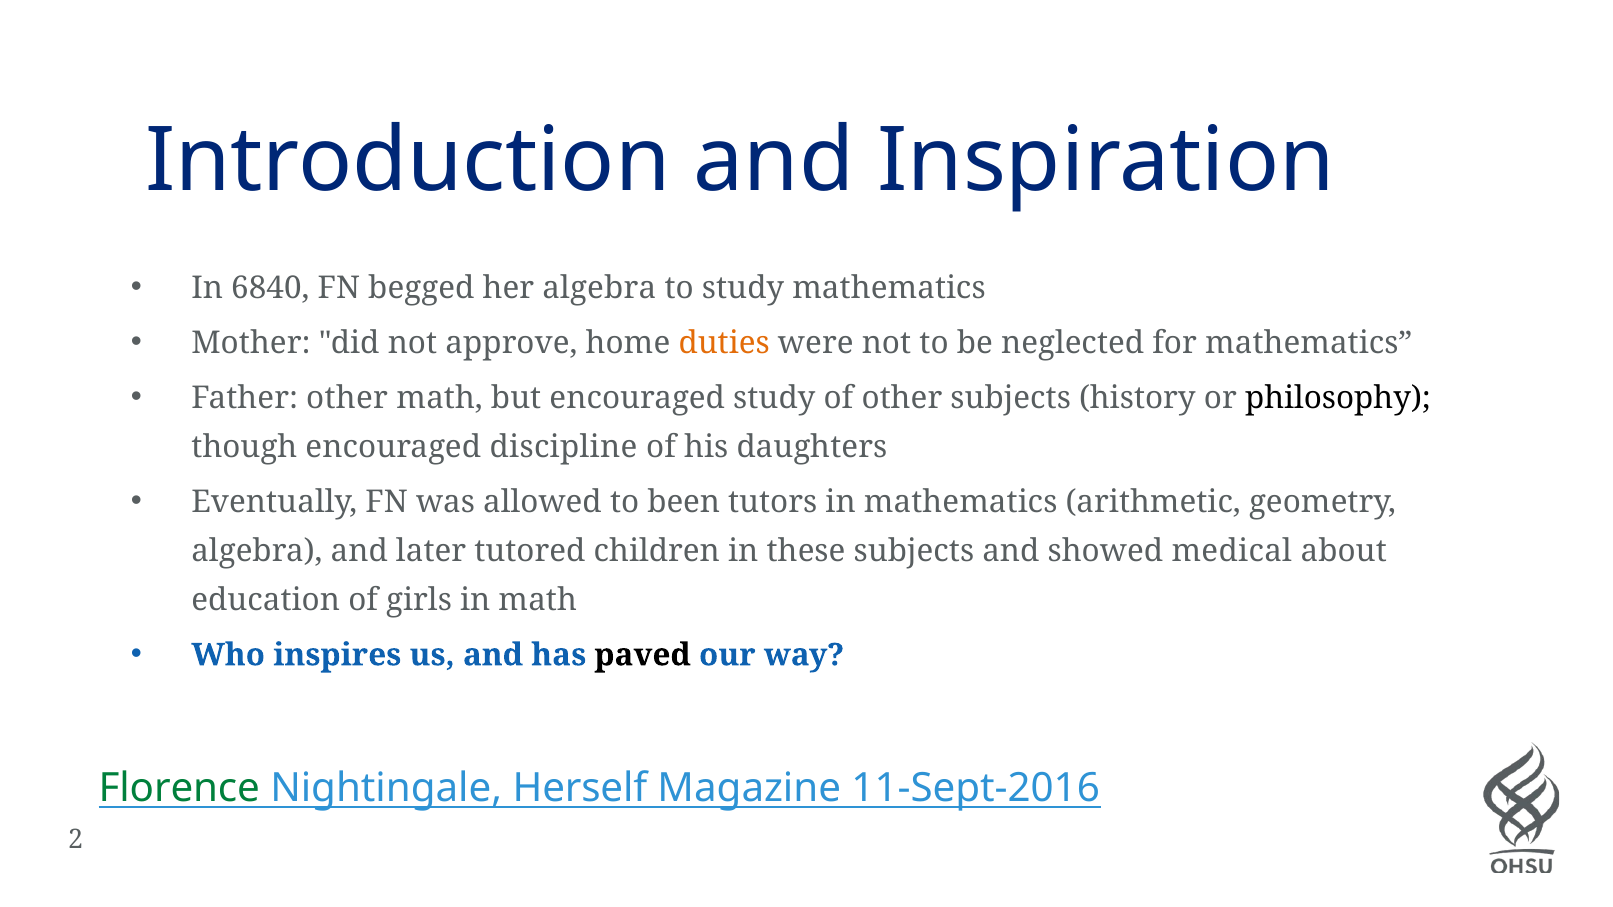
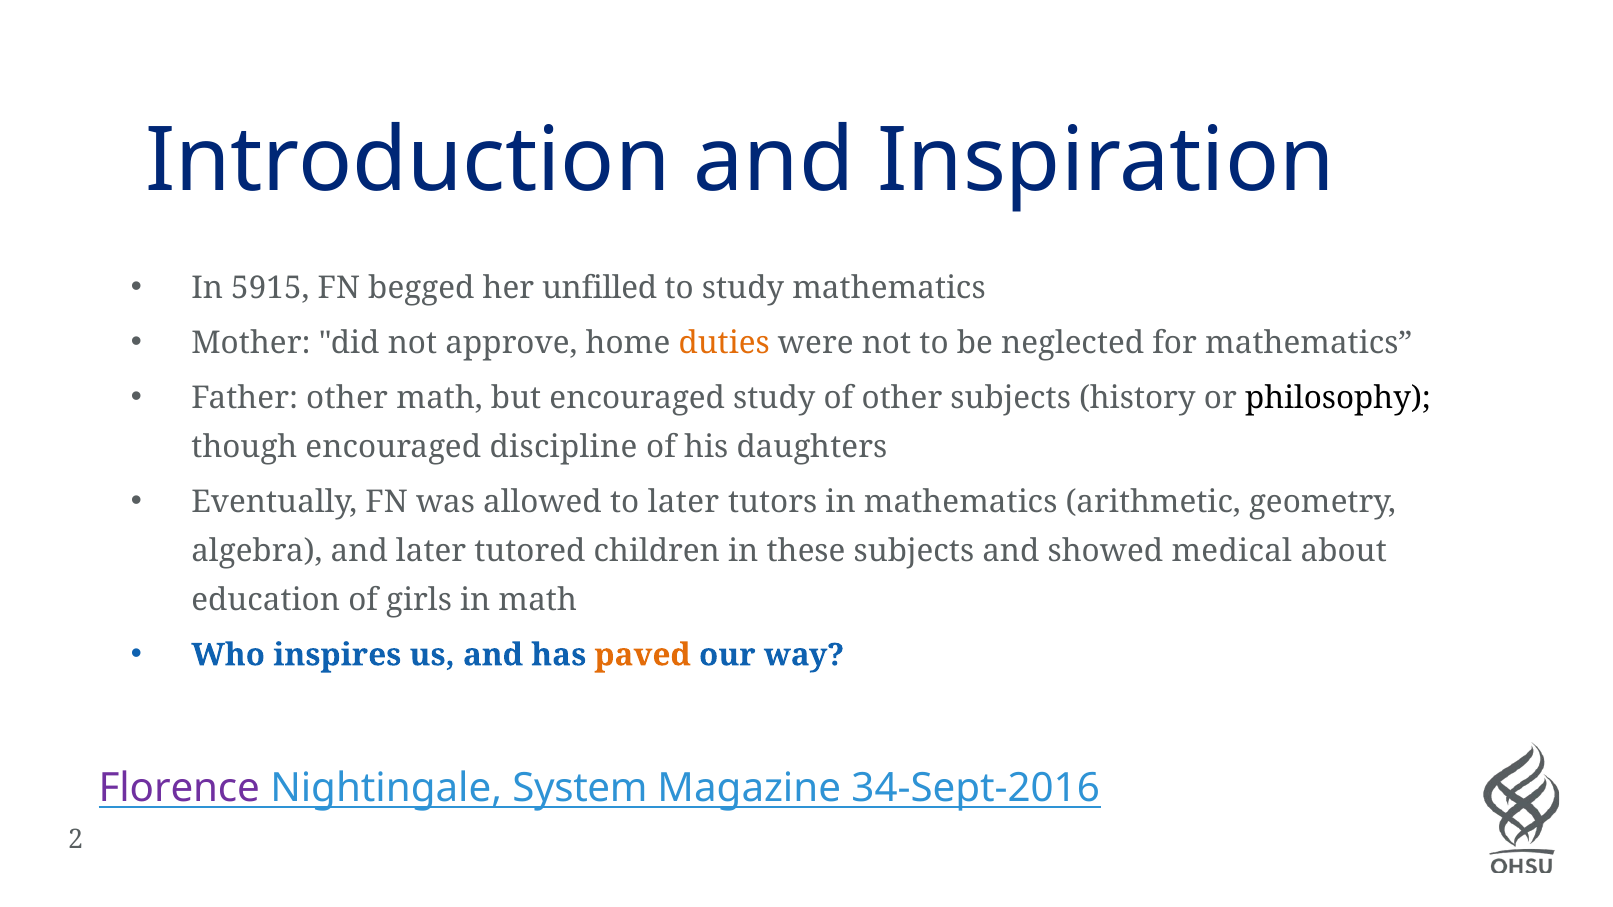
6840: 6840 -> 5915
her algebra: algebra -> unfilled
to been: been -> later
paved colour: black -> orange
Florence colour: green -> purple
Herself: Herself -> System
11-Sept-2016: 11-Sept-2016 -> 34-Sept-2016
